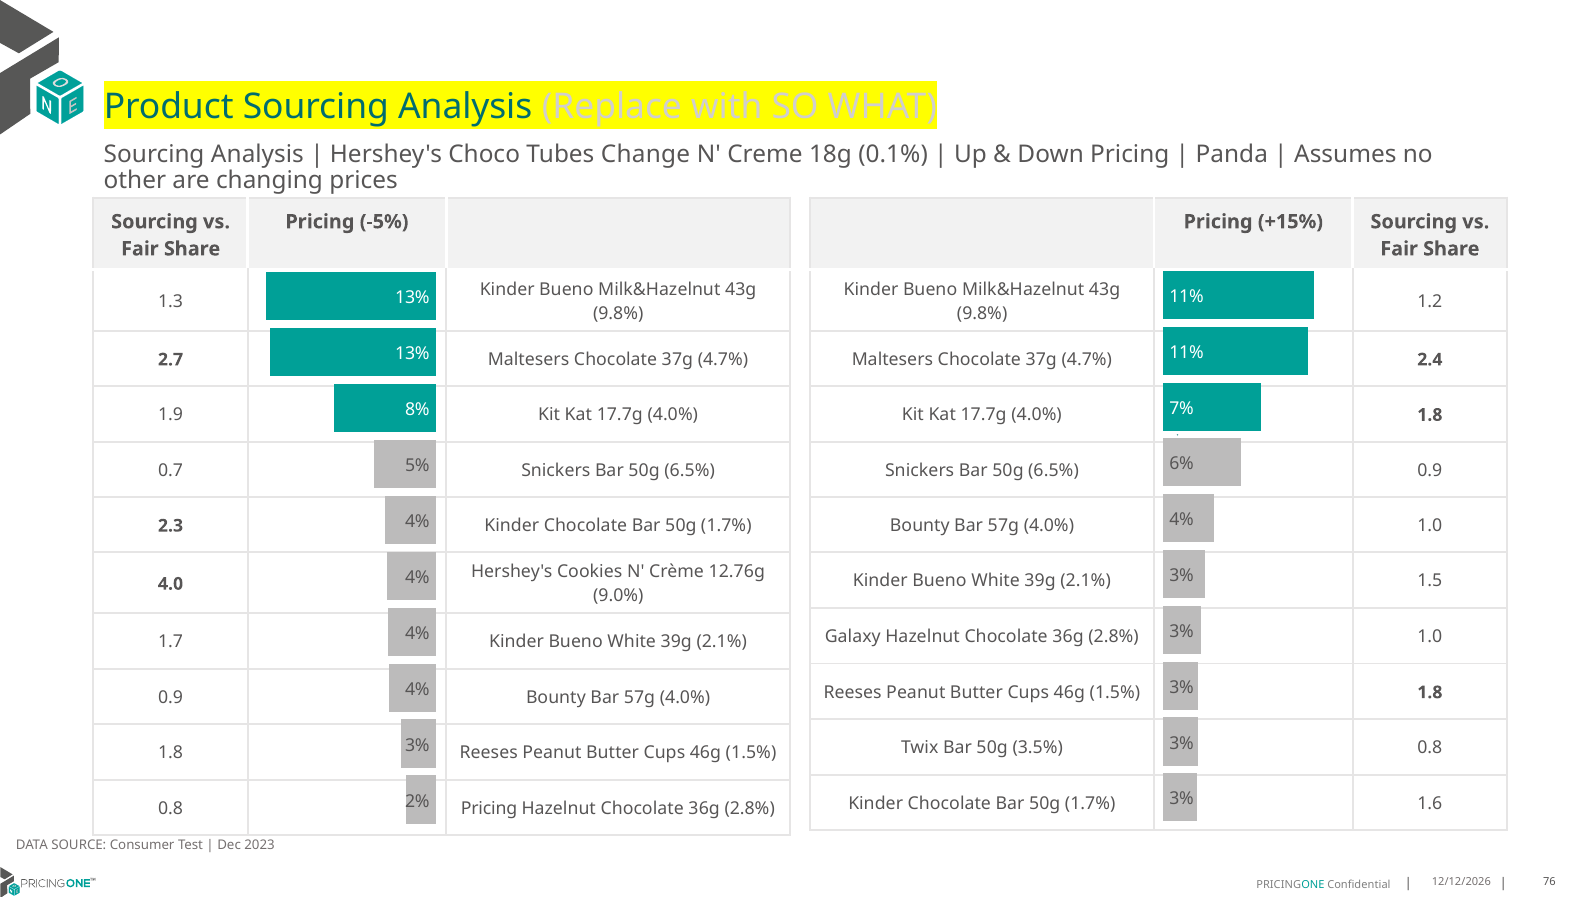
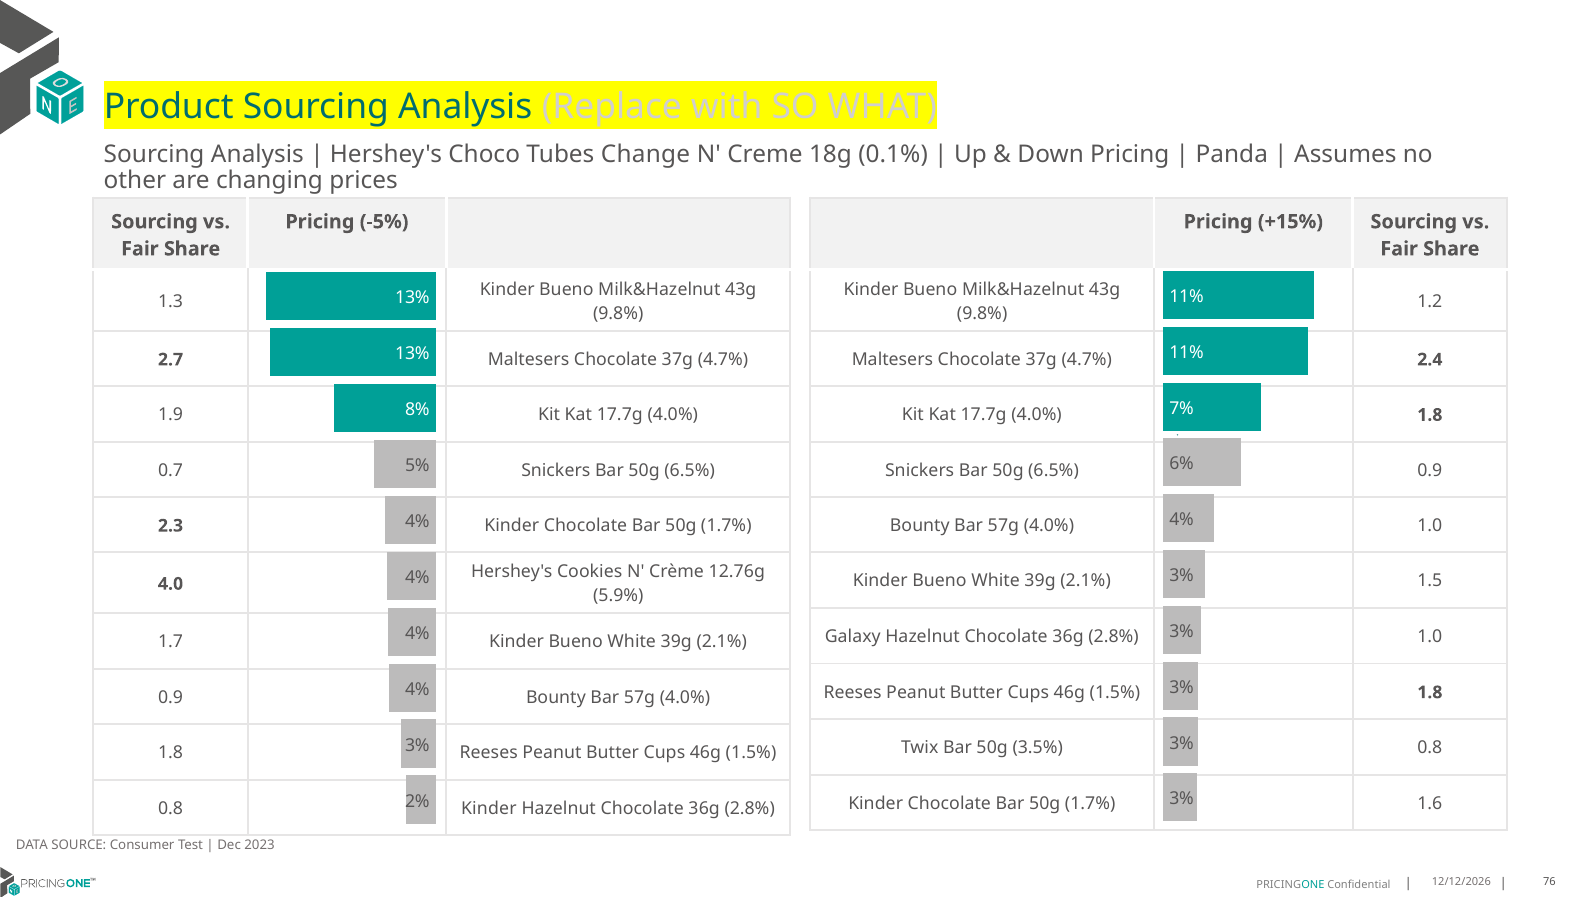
9.0%: 9.0% -> 5.9%
Pricing at (489, 809): Pricing -> Kinder
